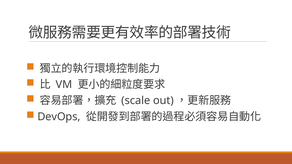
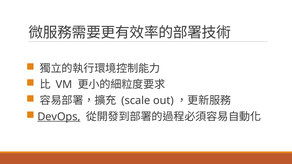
DevOps underline: none -> present
